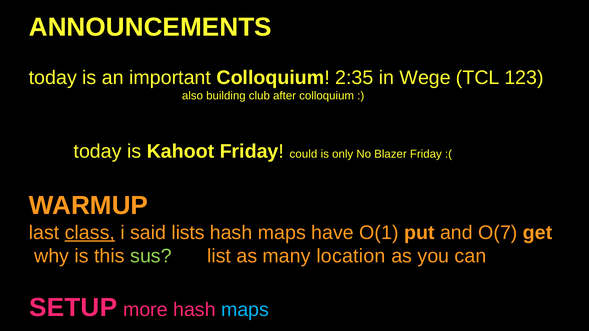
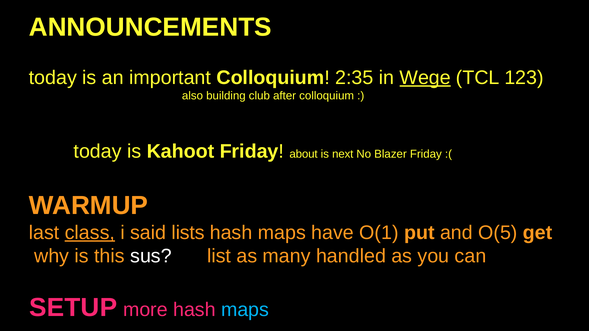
Wege underline: none -> present
could: could -> about
only: only -> next
O(7: O(7 -> O(5
sus colour: light green -> white
location: location -> handled
